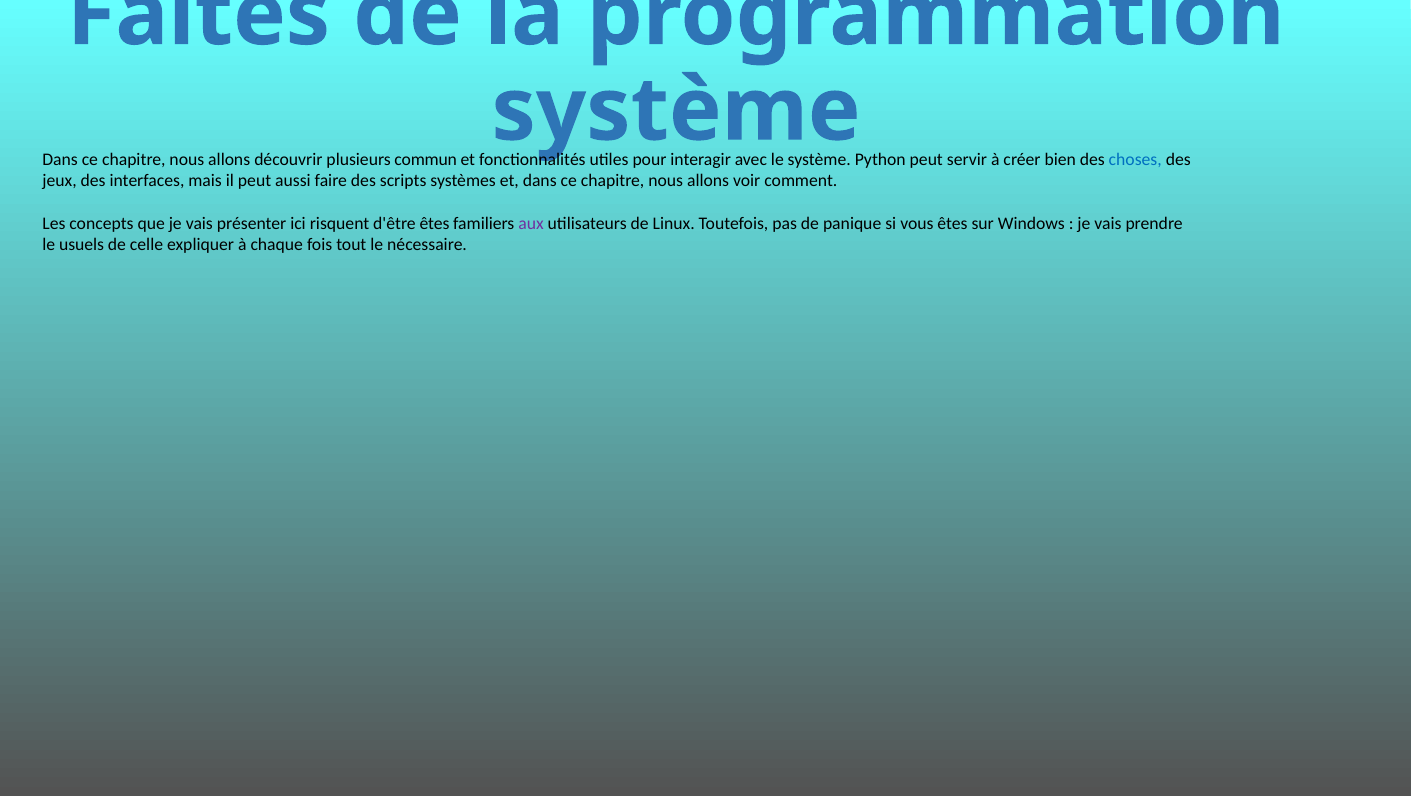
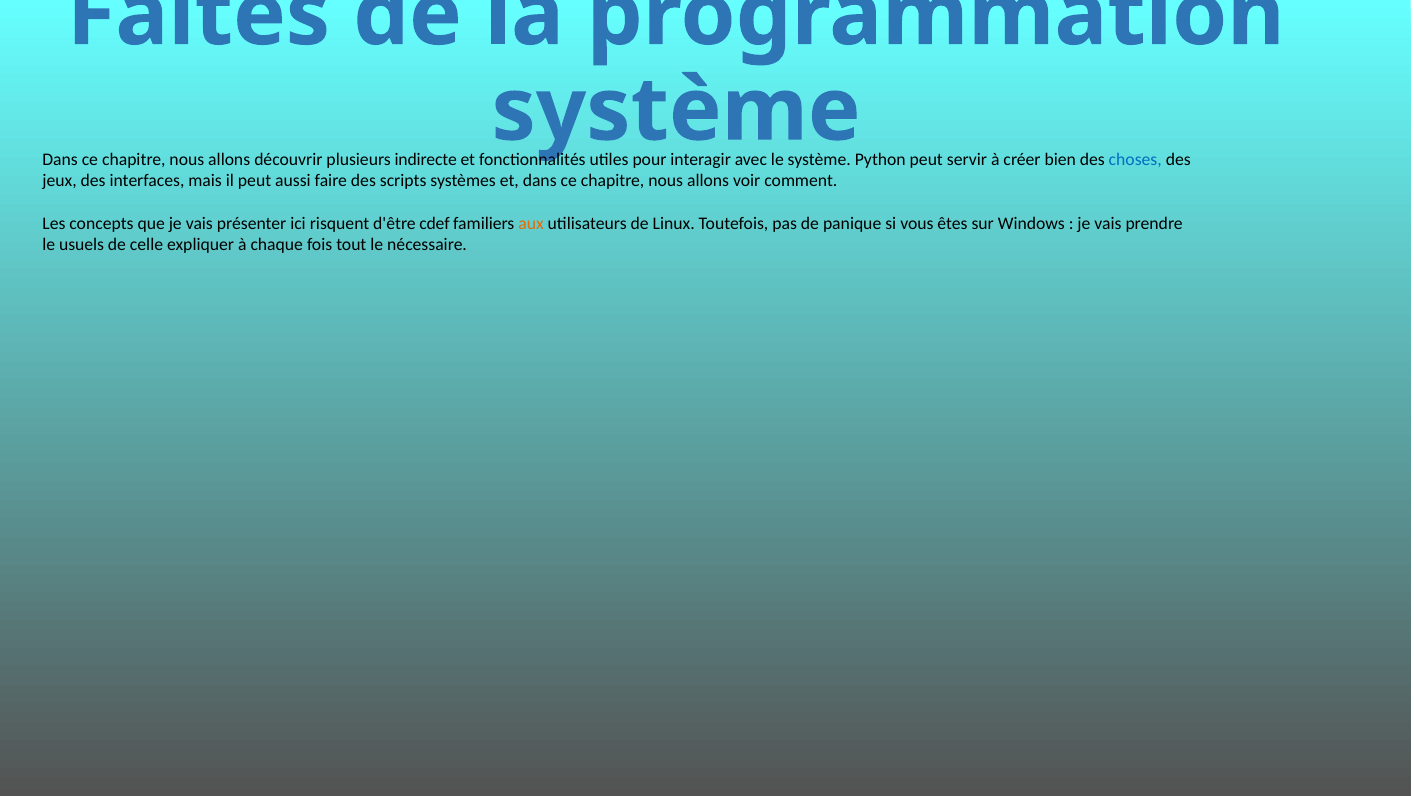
commun: commun -> indirecte
d'être êtes: êtes -> cdef
aux colour: purple -> orange
